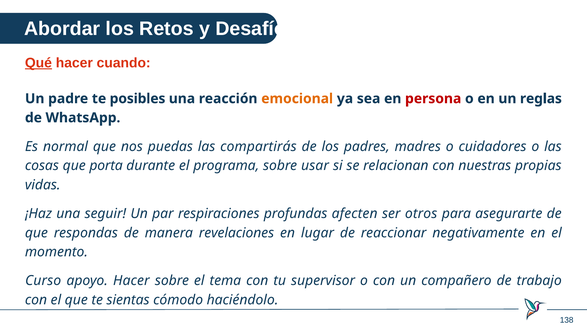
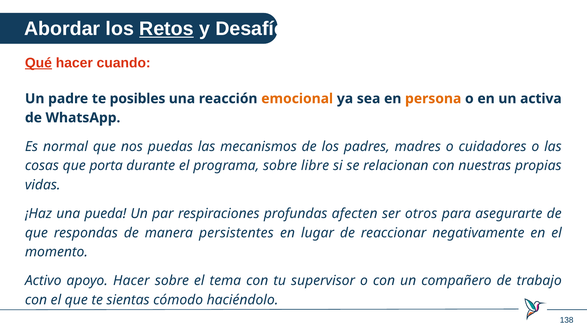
Retos underline: none -> present
persona colour: red -> orange
reglas: reglas -> activa
compartirás: compartirás -> mecanismos
usar: usar -> libre
seguir: seguir -> pueda
revelaciones: revelaciones -> persistentes
Curso: Curso -> Activo
